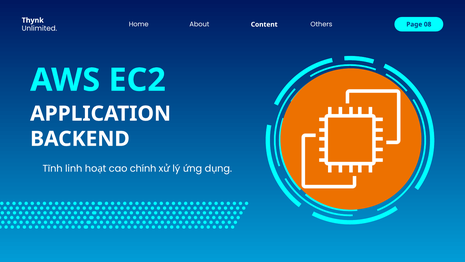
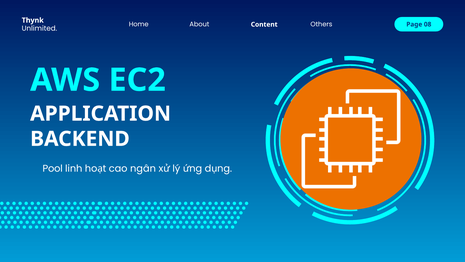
Tĩnh: Tĩnh -> Pool
chính: chính -> ngân
